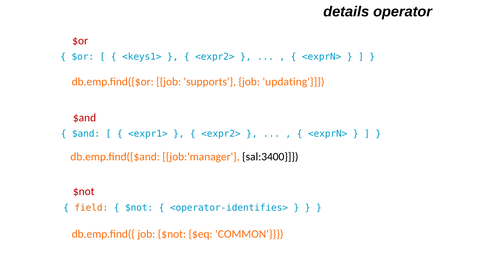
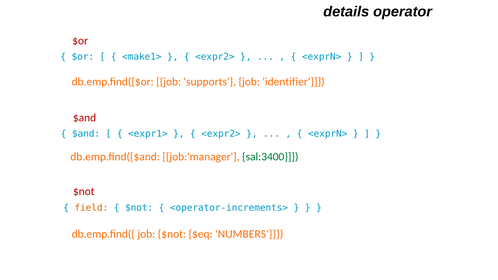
<keys1>: <keys1> -> <make1>
updating: updating -> identifier
sal:3400 colour: black -> green
<operator-identifies>: <operator-identifies> -> <operator-increments>
COMMON: COMMON -> NUMBERS
